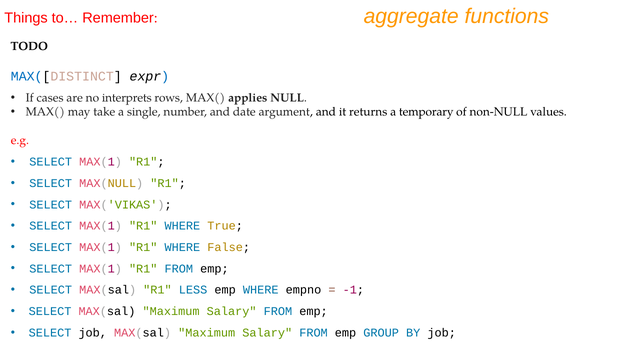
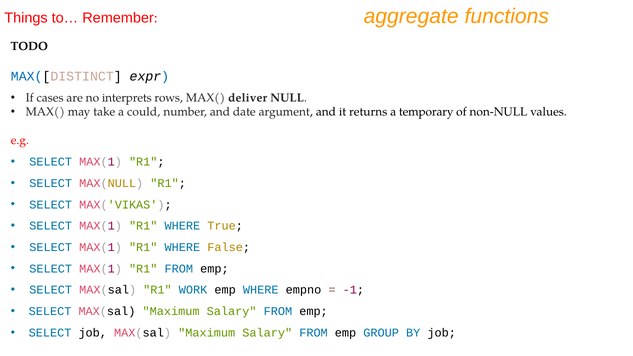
applies: applies -> deliver
single: single -> could
LESS: LESS -> WORK
